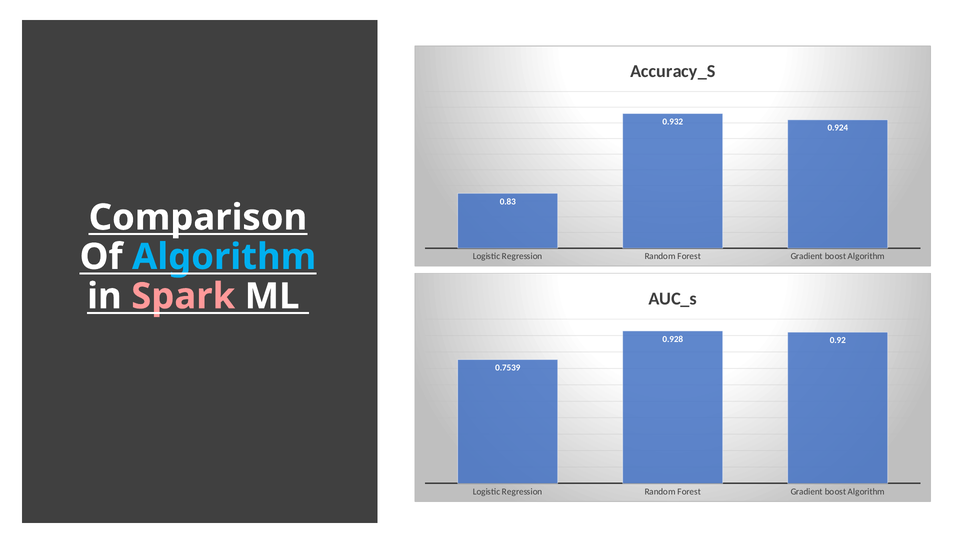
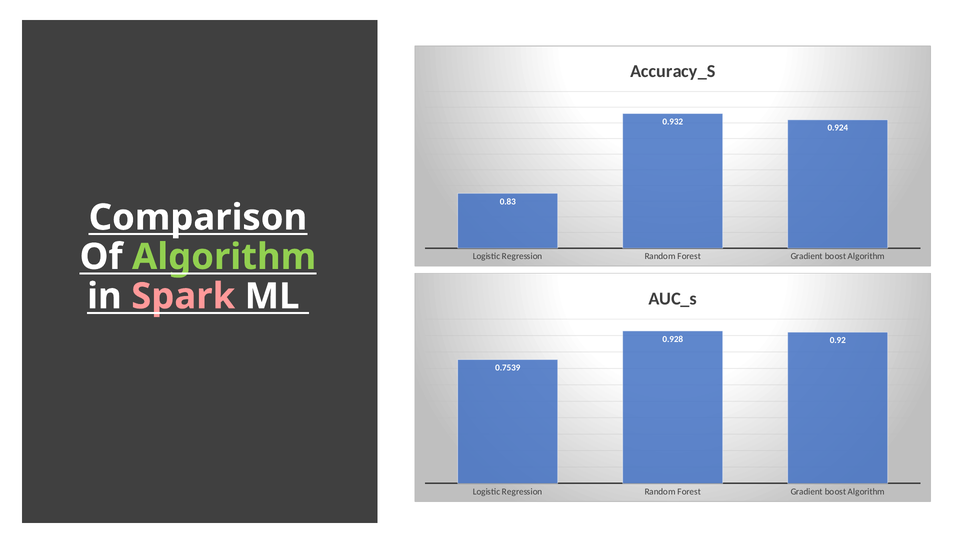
Algorithm at (224, 257) colour: light blue -> light green
